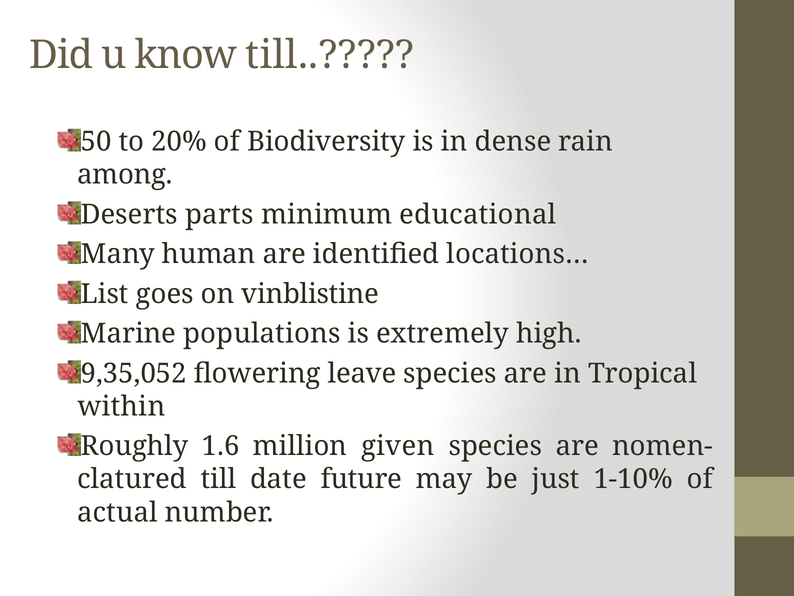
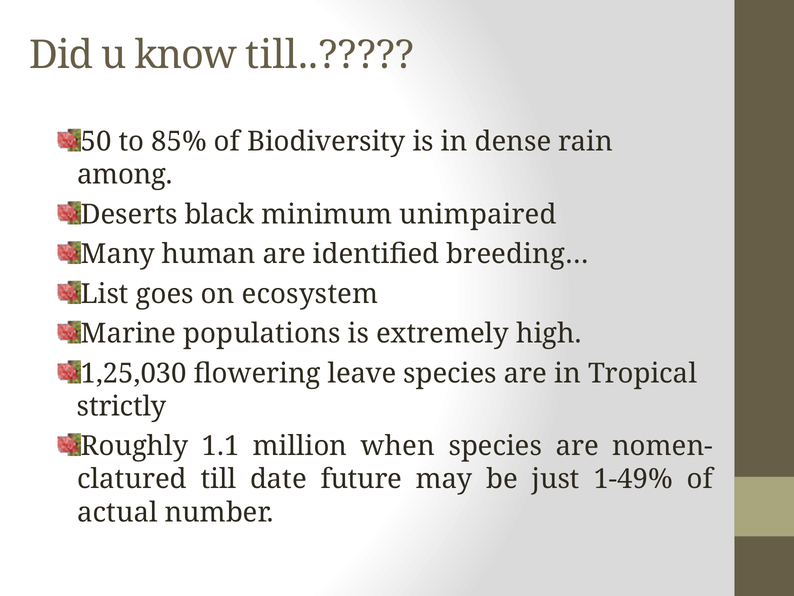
20%: 20% -> 85%
parts: parts -> black
educational: educational -> unimpaired
locations…: locations… -> breeding…
vinblistine: vinblistine -> ecosystem
9,35,052: 9,35,052 -> 1,25,030
within: within -> strictly
1.6: 1.6 -> 1.1
given: given -> when
1-10%: 1-10% -> 1-49%
